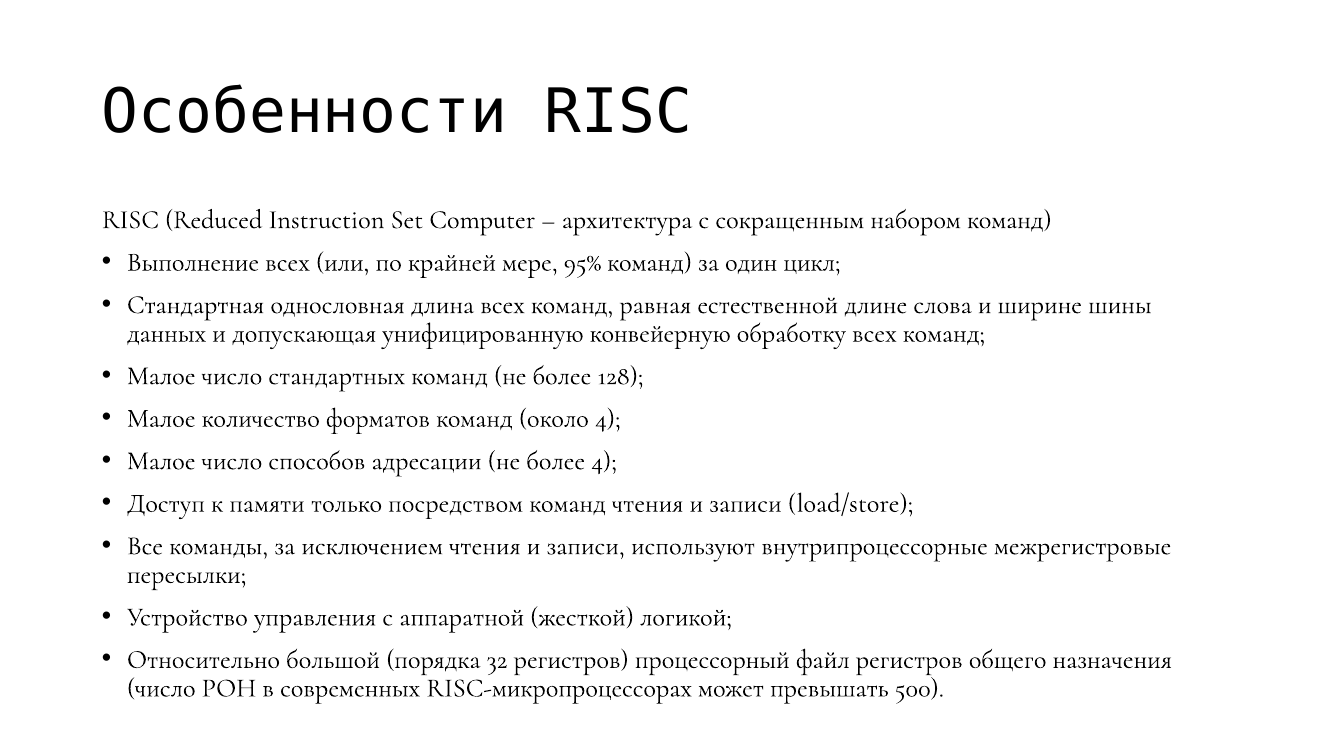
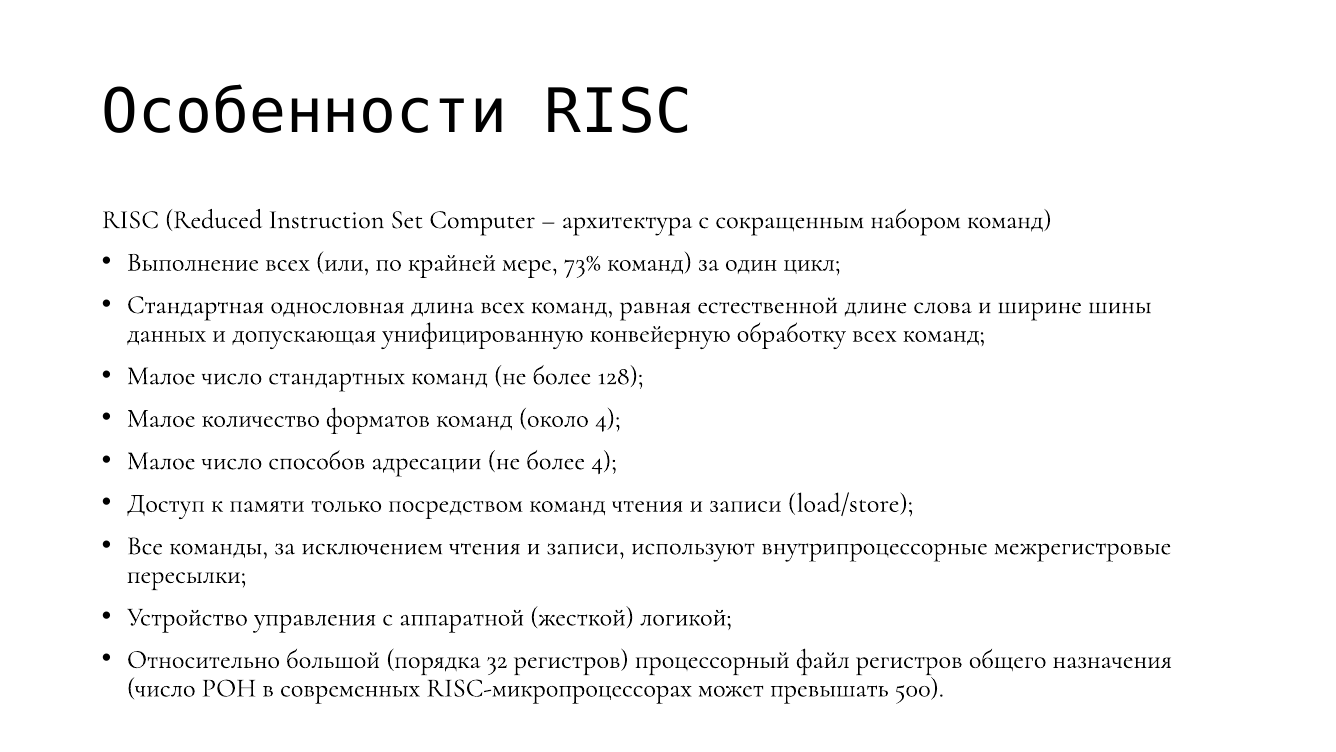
95%: 95% -> 73%
